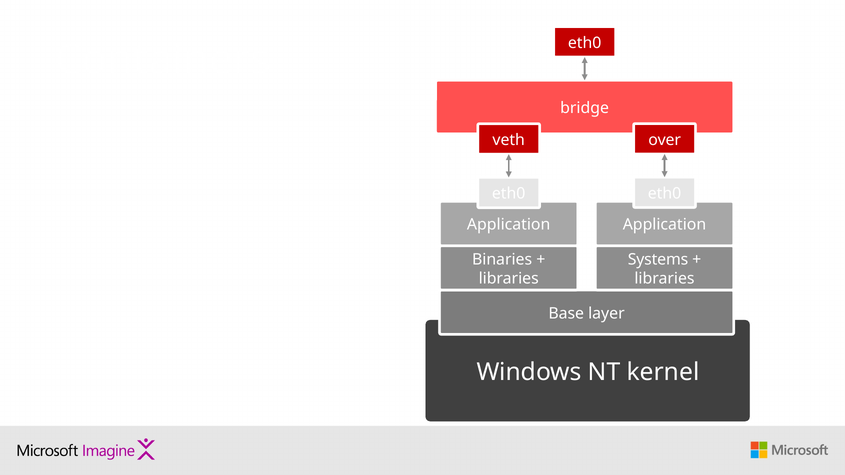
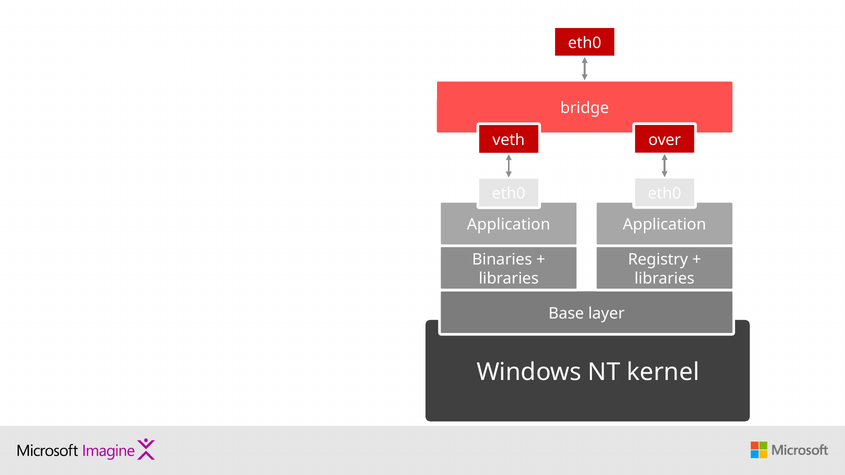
Systems: Systems -> Registry
